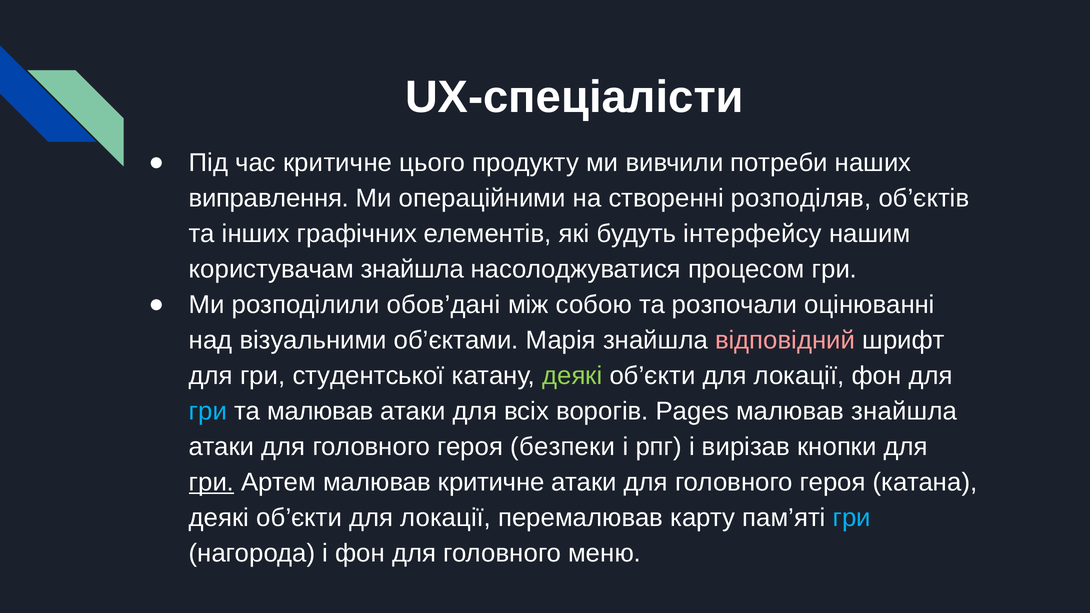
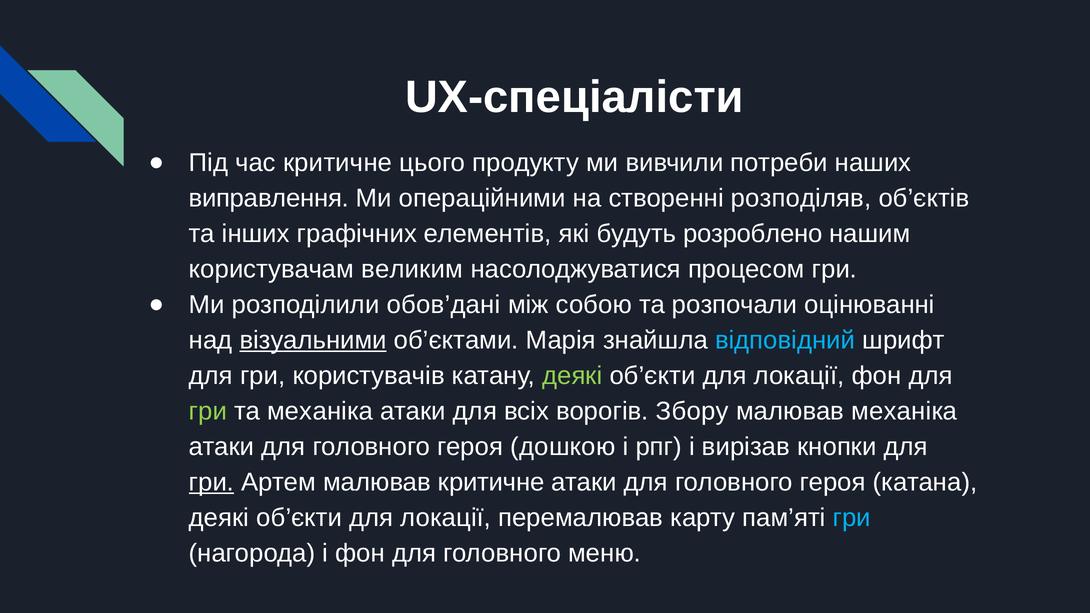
інтерфейсу: інтерфейсу -> розроблено
користувачам знайшла: знайшла -> великим
візуальними underline: none -> present
відповідний colour: pink -> light blue
студентської: студентської -> користувачів
гри at (208, 411) colour: light blue -> light green
та малював: малював -> механіка
Pages: Pages -> Збору
малював знайшла: знайшла -> механіка
безпеки: безпеки -> дошкою
